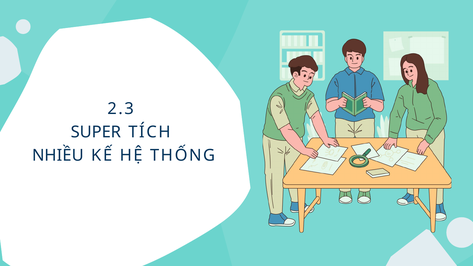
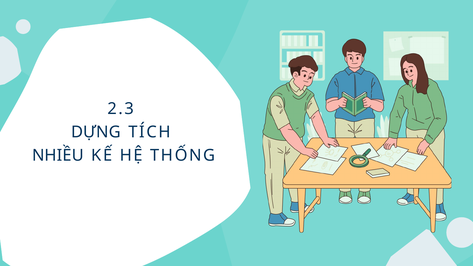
SUPER: SUPER -> DỰNG
